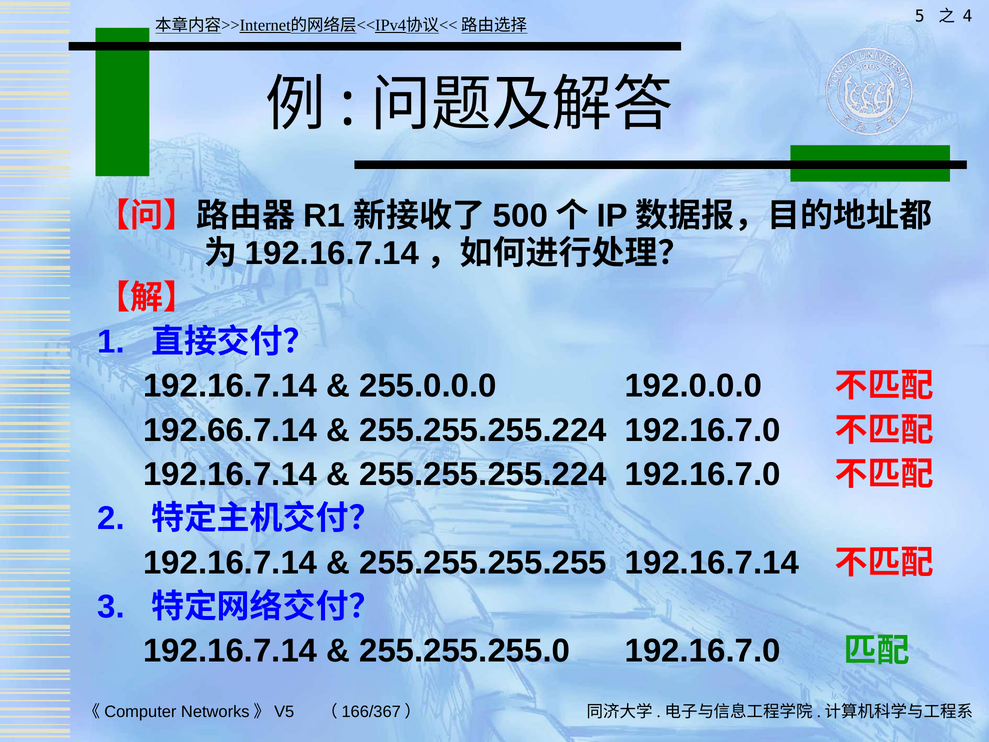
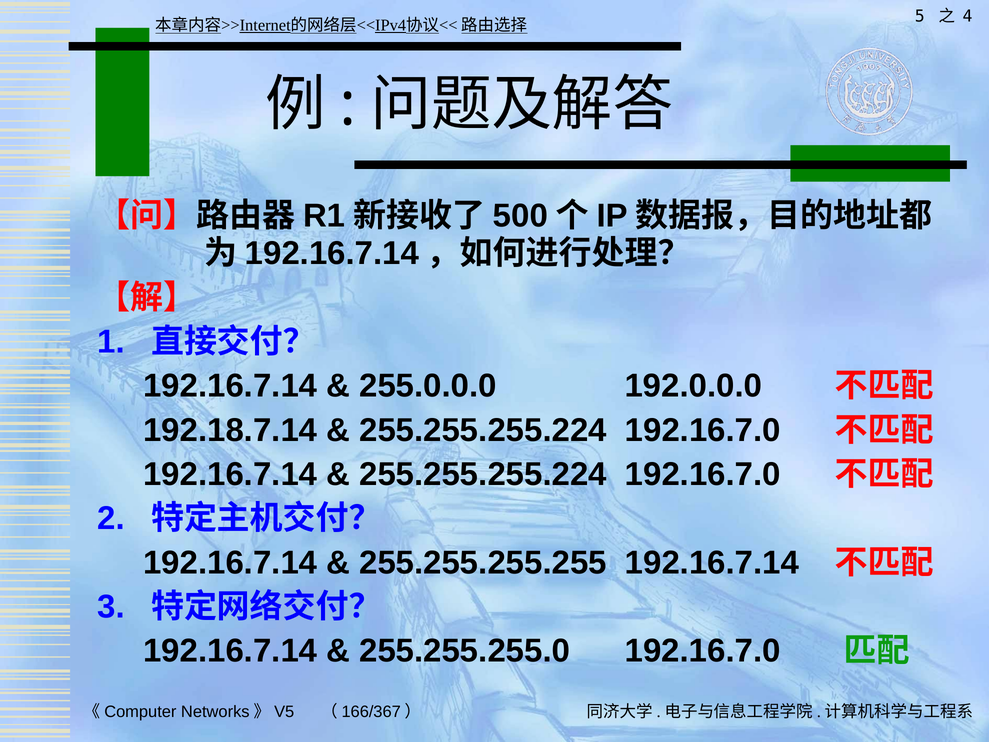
192.66.7.14: 192.66.7.14 -> 192.18.7.14
